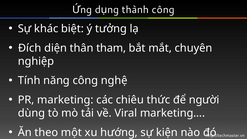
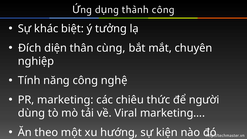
tham: tham -> cùng
